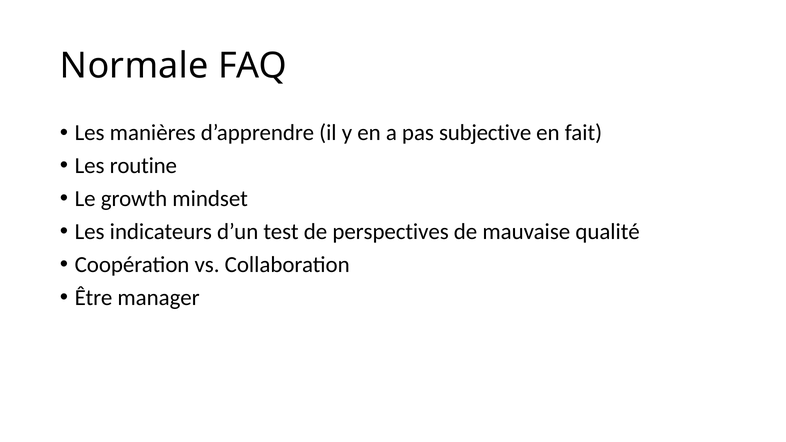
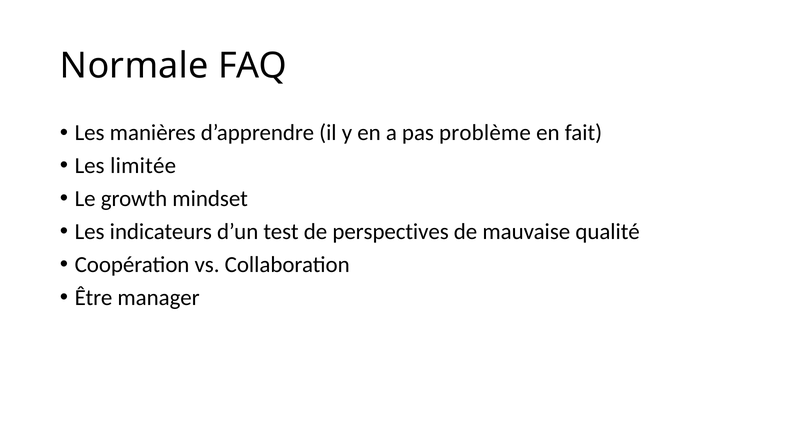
subjective: subjective -> problème
routine: routine -> limitée
